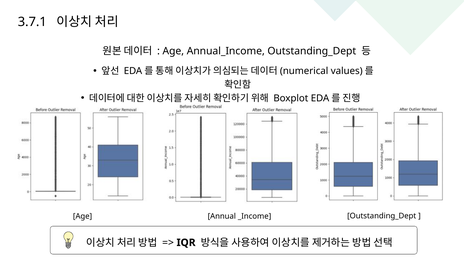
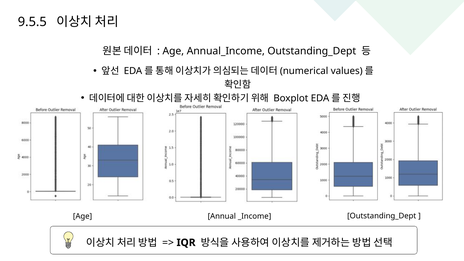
3.7.1: 3.7.1 -> 9.5.5
